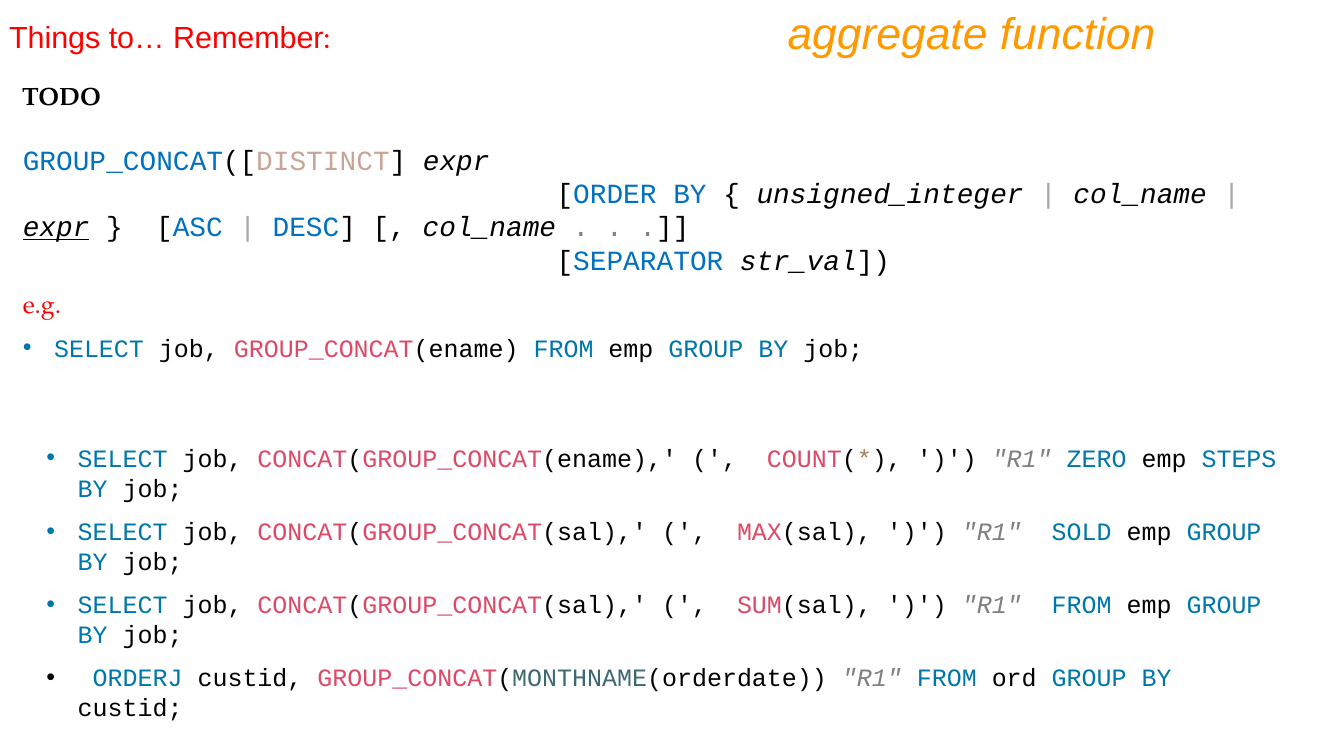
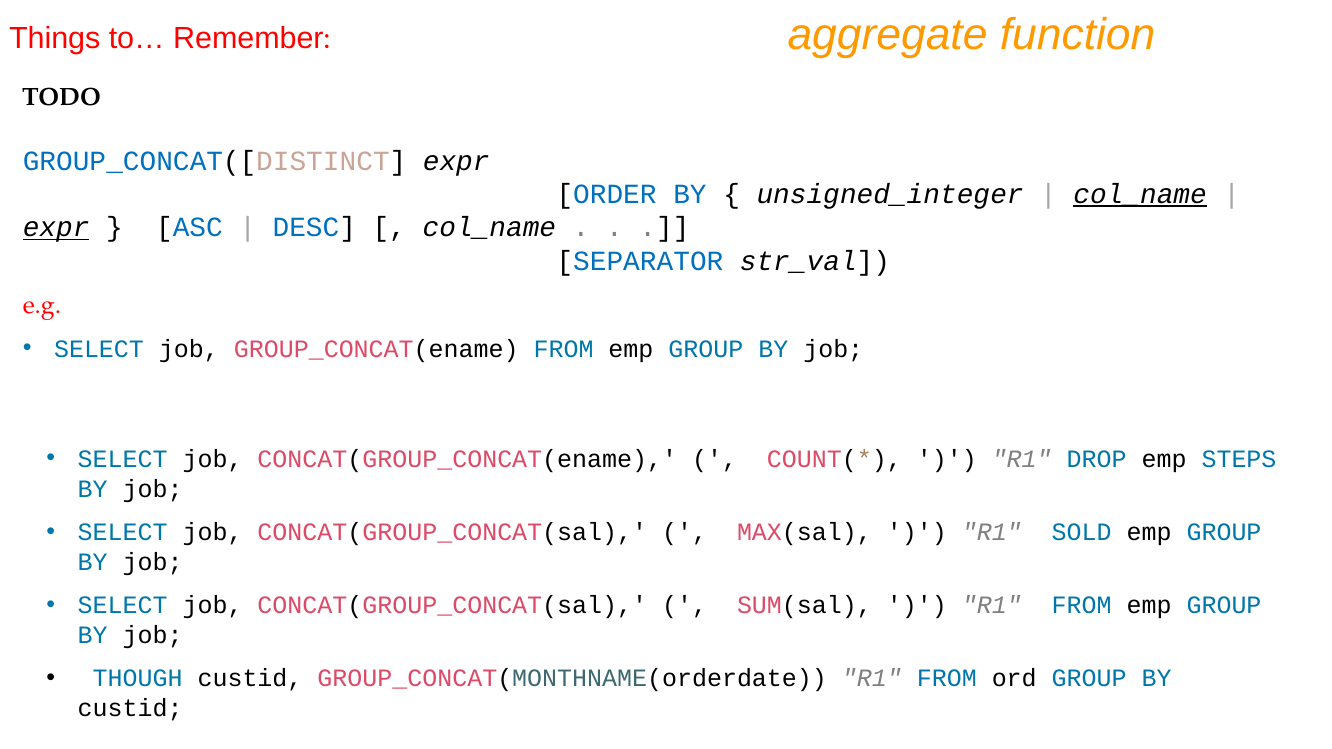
col_name at (1140, 194) underline: none -> present
ZERO: ZERO -> DROP
ORDERJ: ORDERJ -> THOUGH
